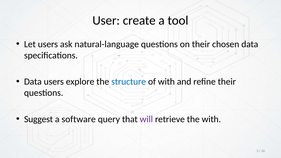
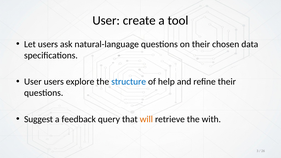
Data at (33, 82): Data -> User
of with: with -> help
software: software -> feedback
will colour: purple -> orange
